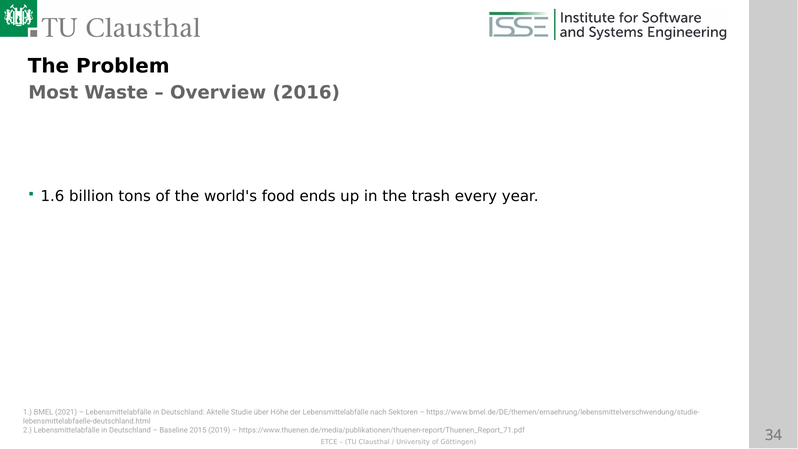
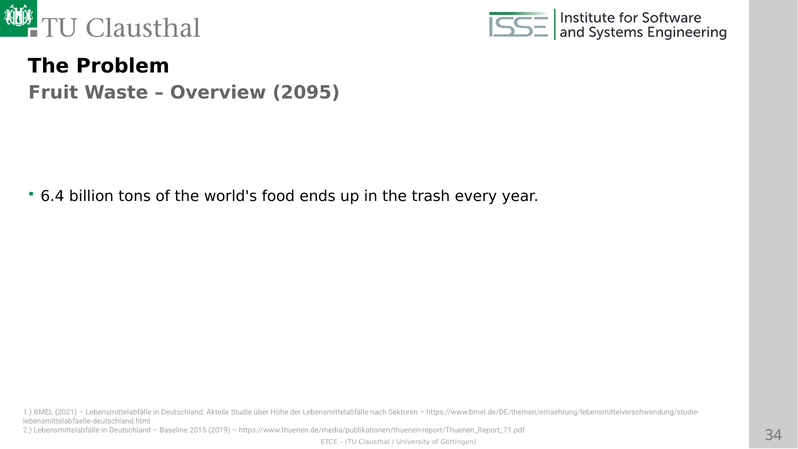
Most: Most -> Fruit
2016: 2016 -> 2095
1.6: 1.6 -> 6.4
